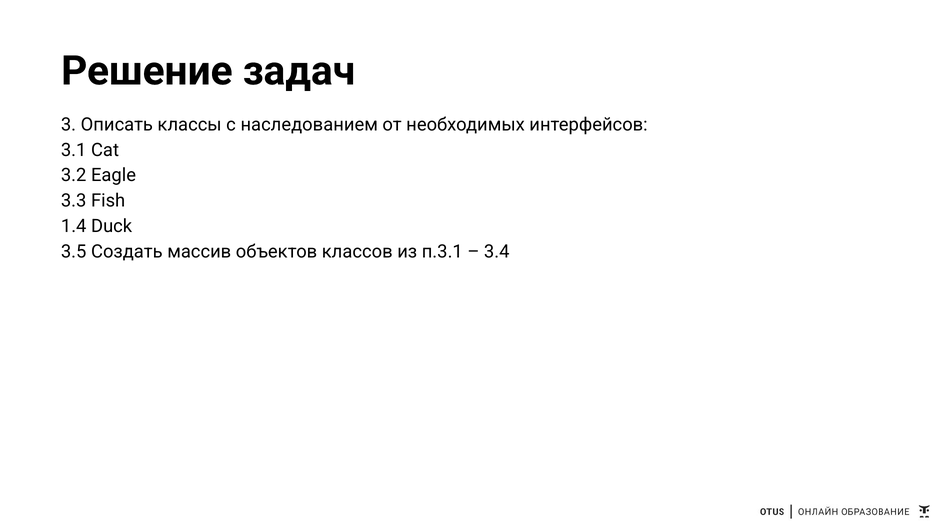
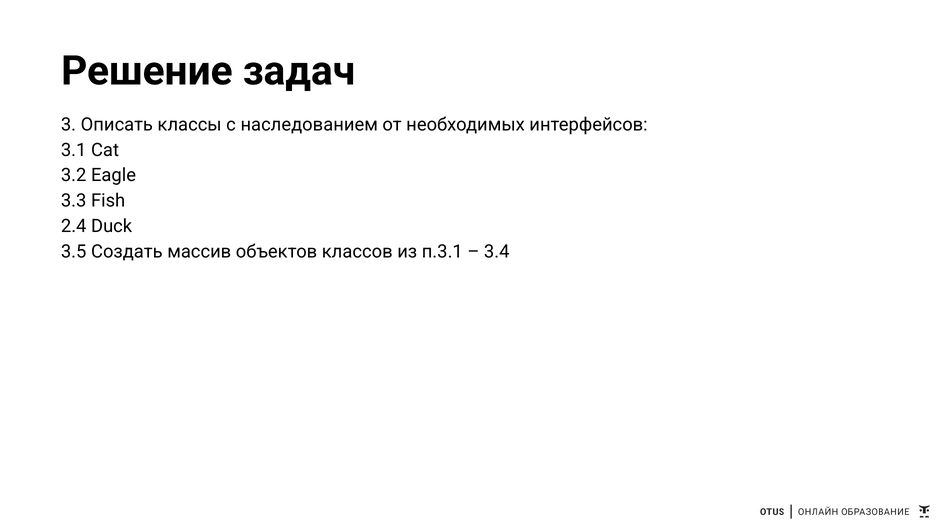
1.4: 1.4 -> 2.4
